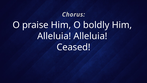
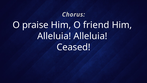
boldly: boldly -> friend
